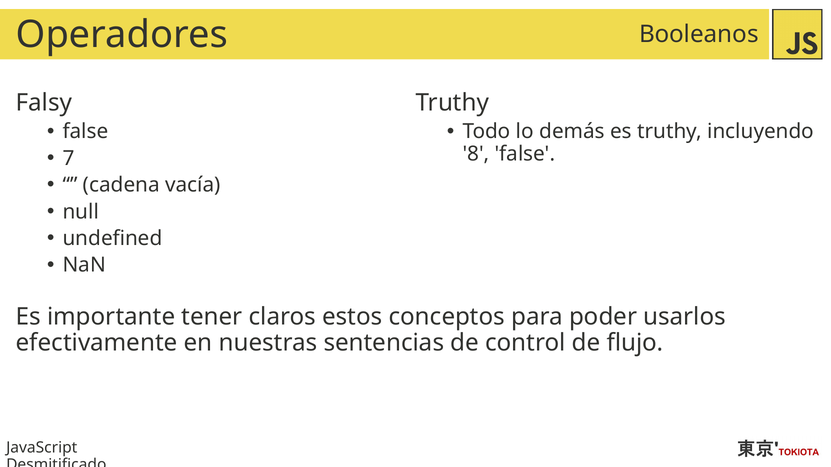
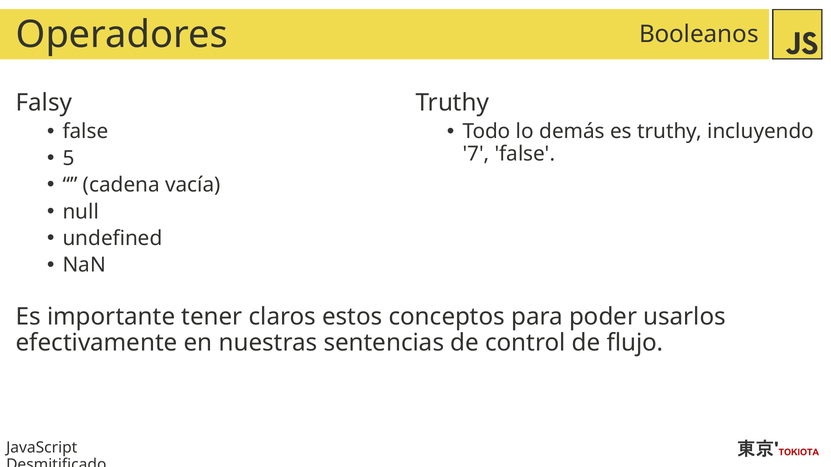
7: 7 -> 5
8: 8 -> 7
